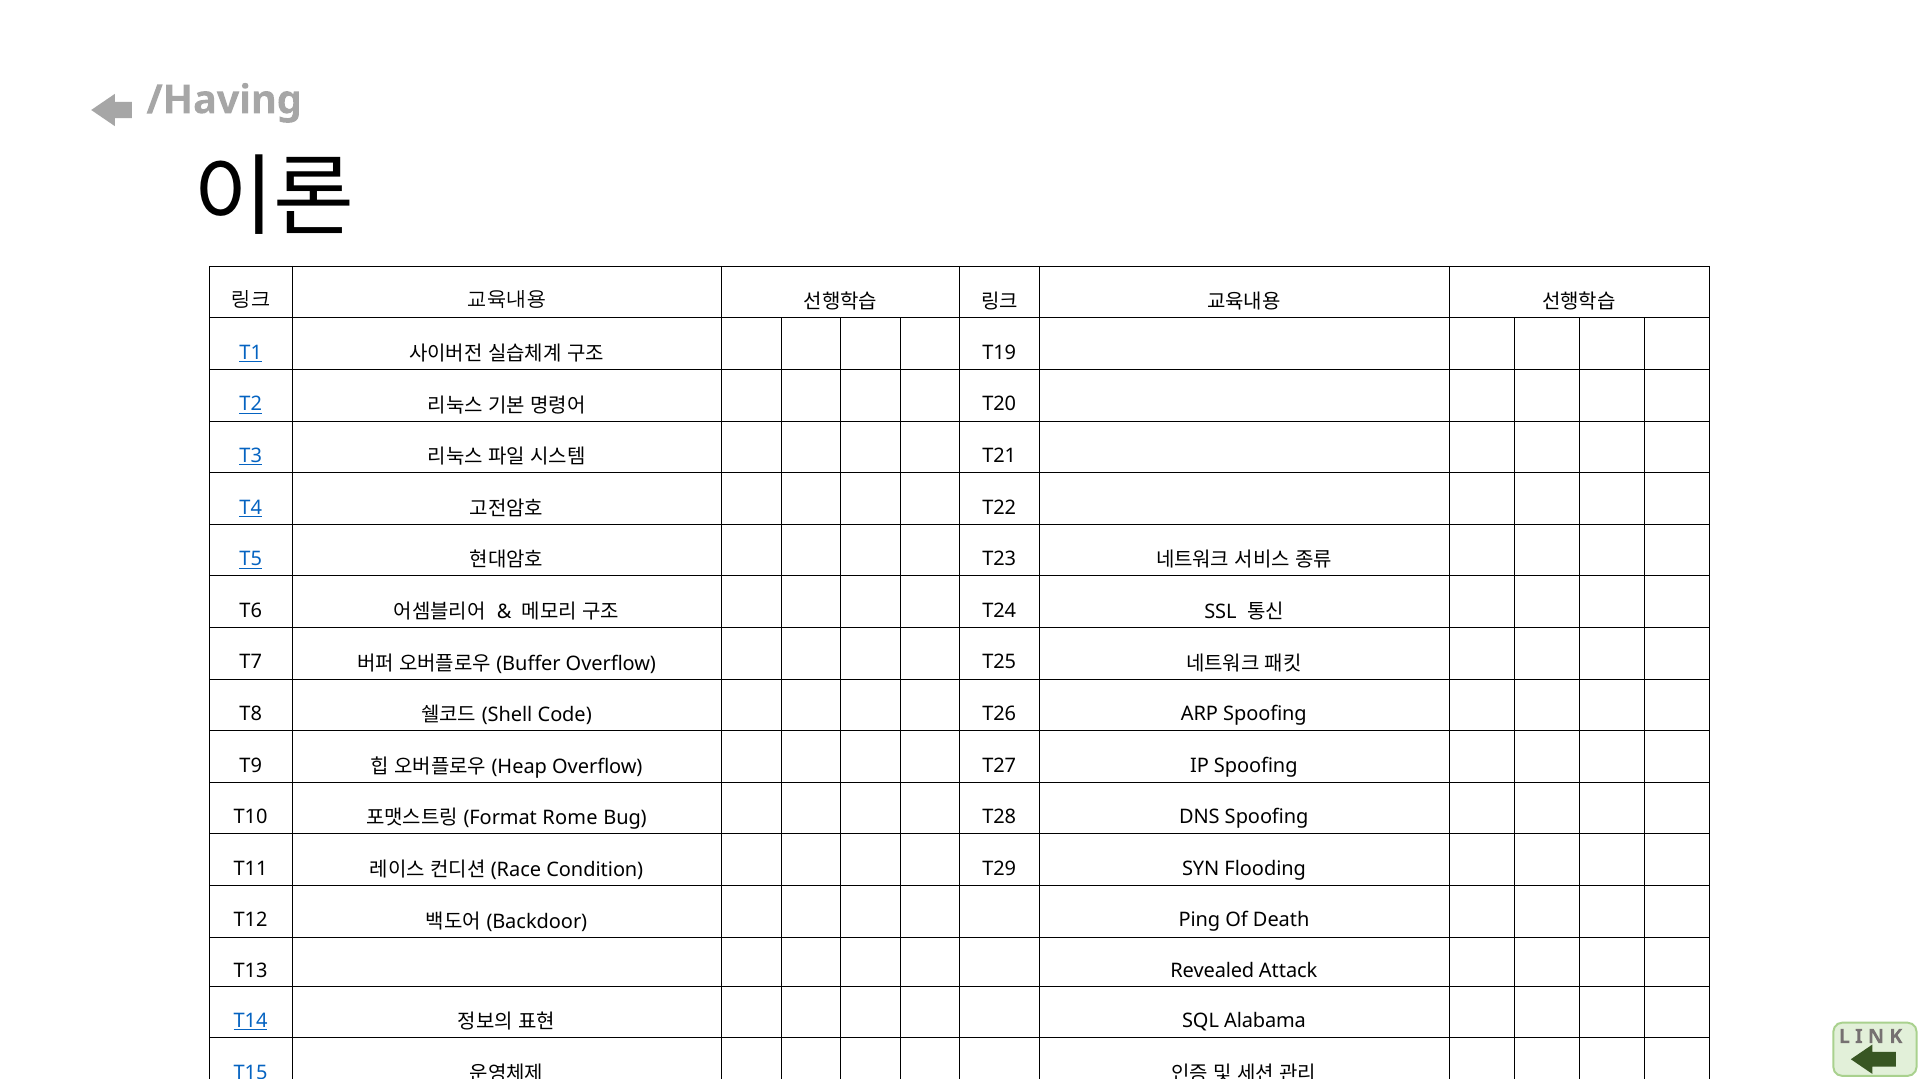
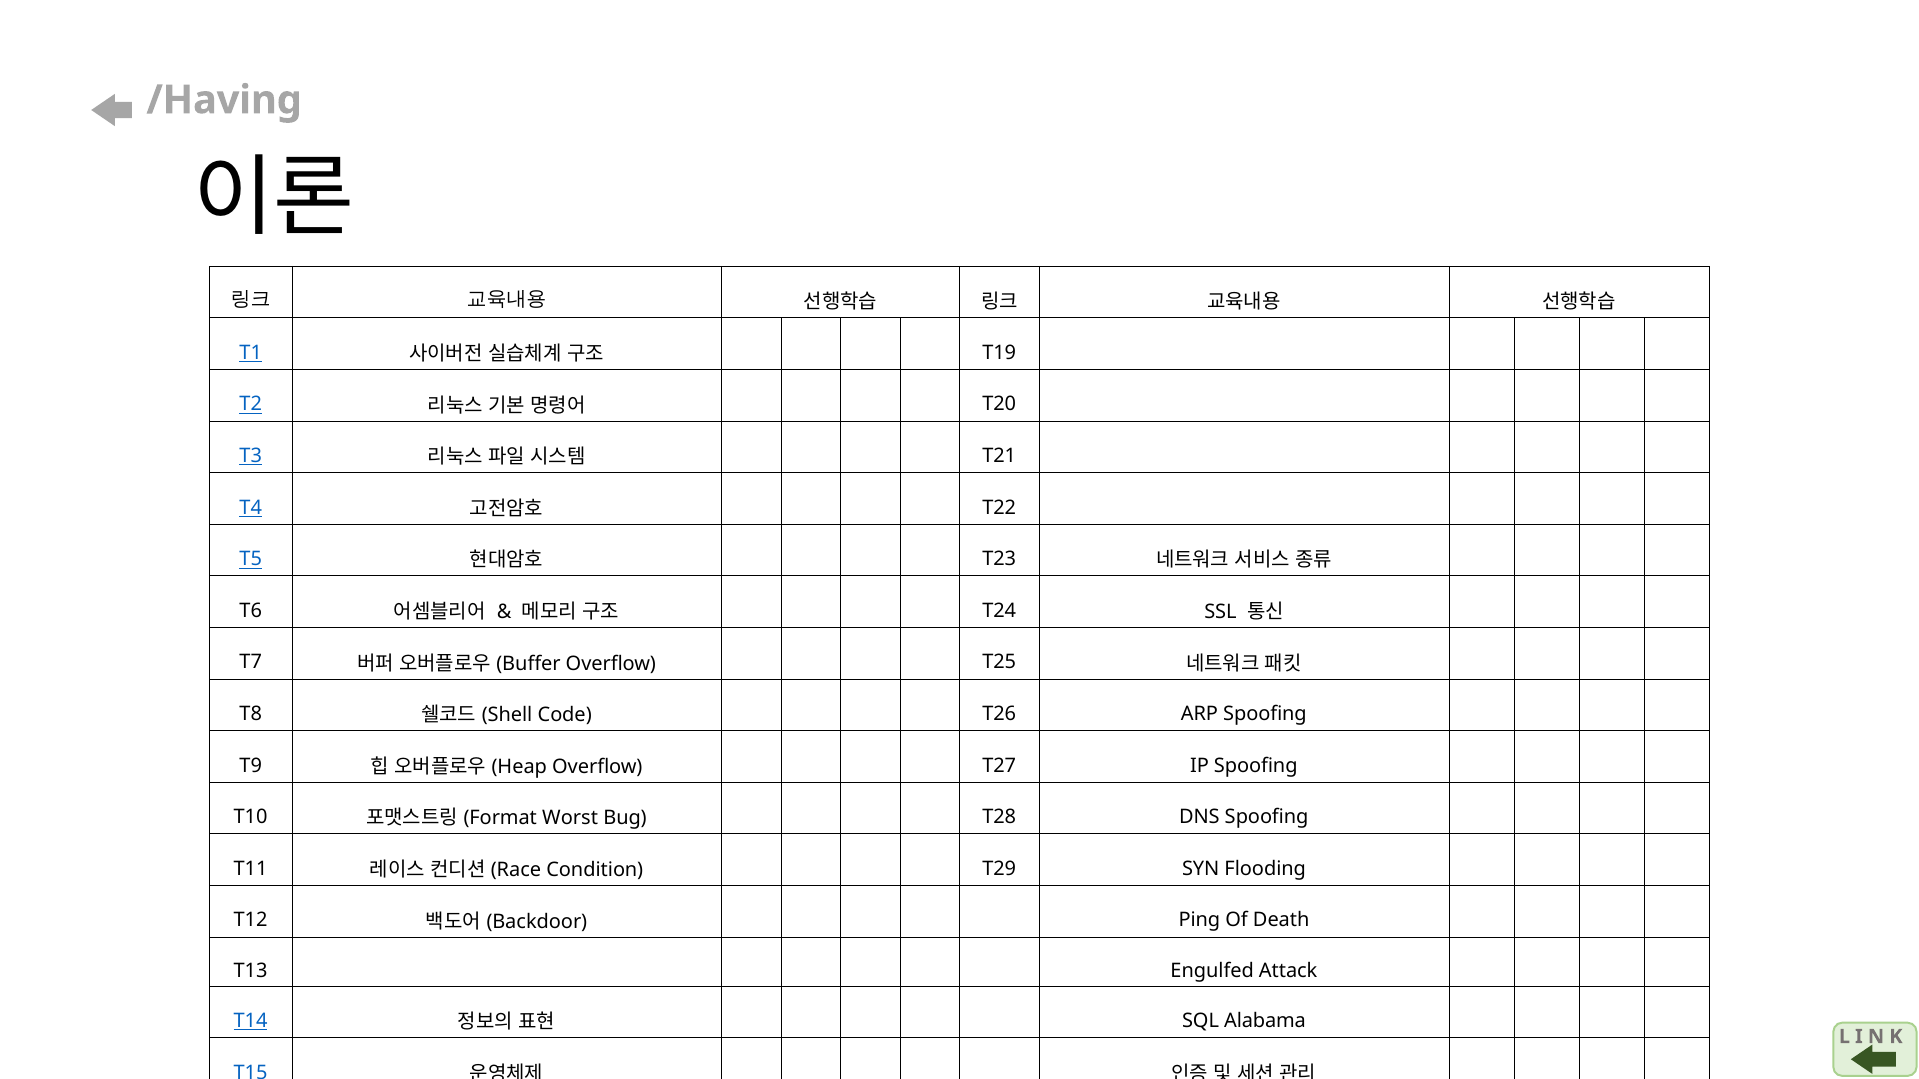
Rome: Rome -> Worst
Revealed: Revealed -> Engulfed
